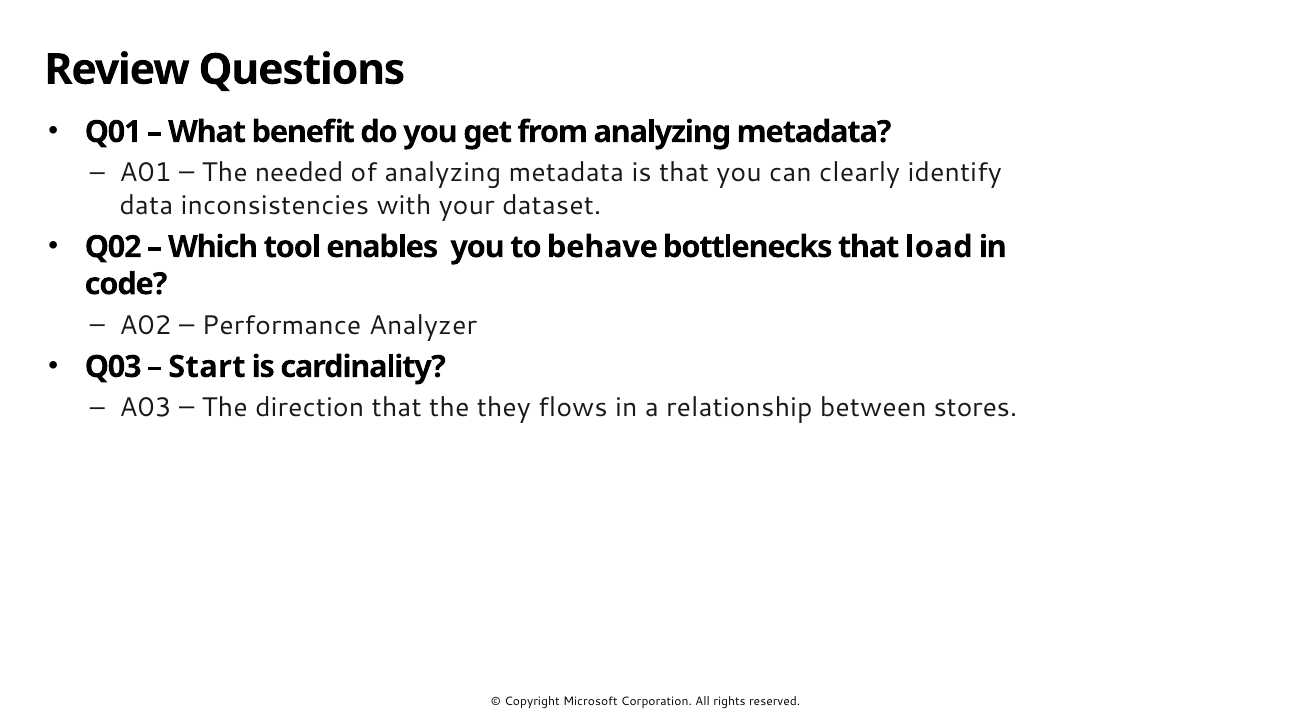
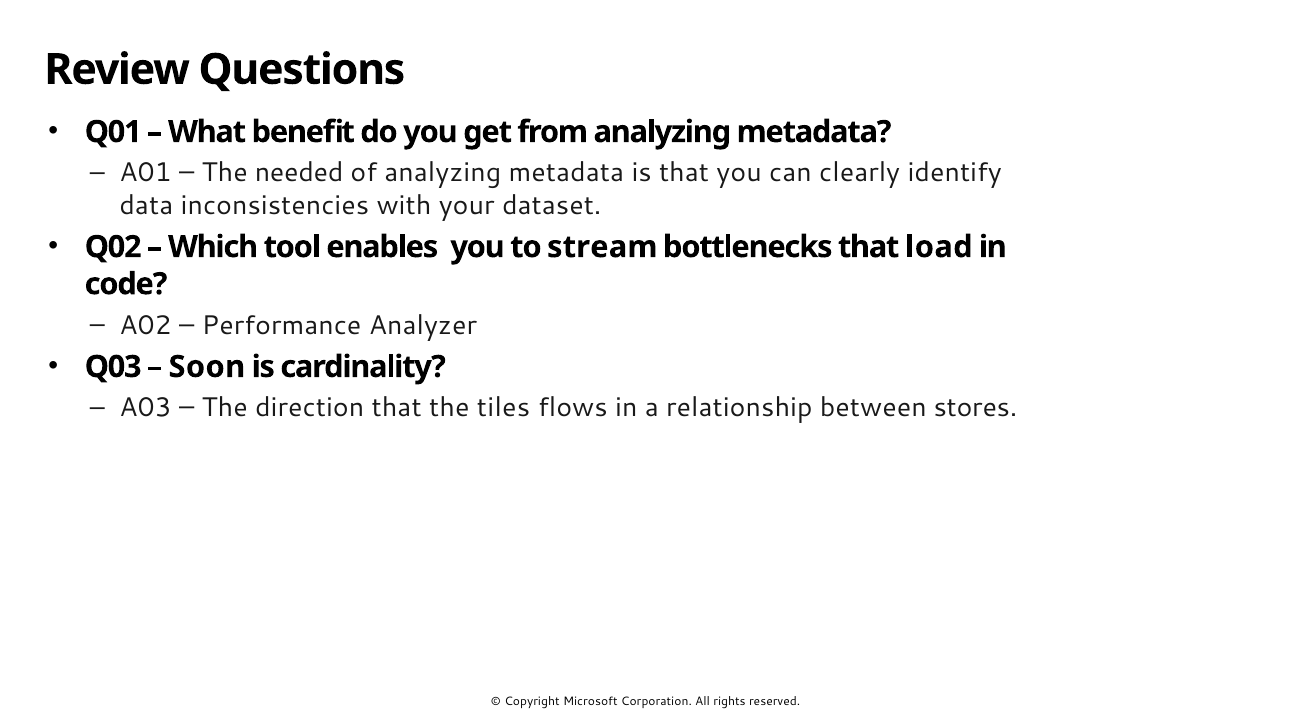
behave: behave -> stream
Start: Start -> Soon
they: they -> tiles
